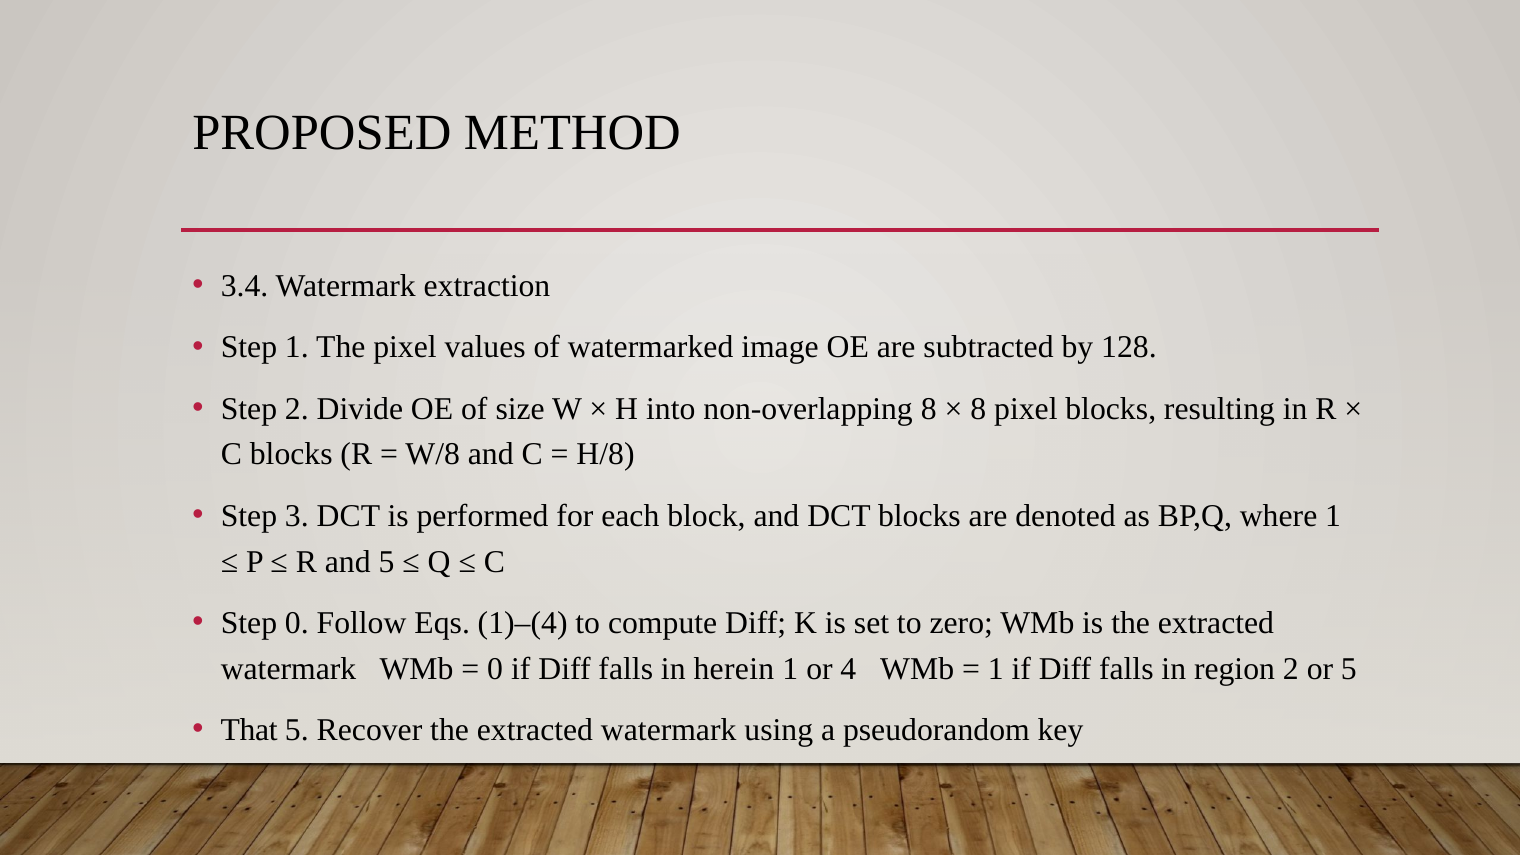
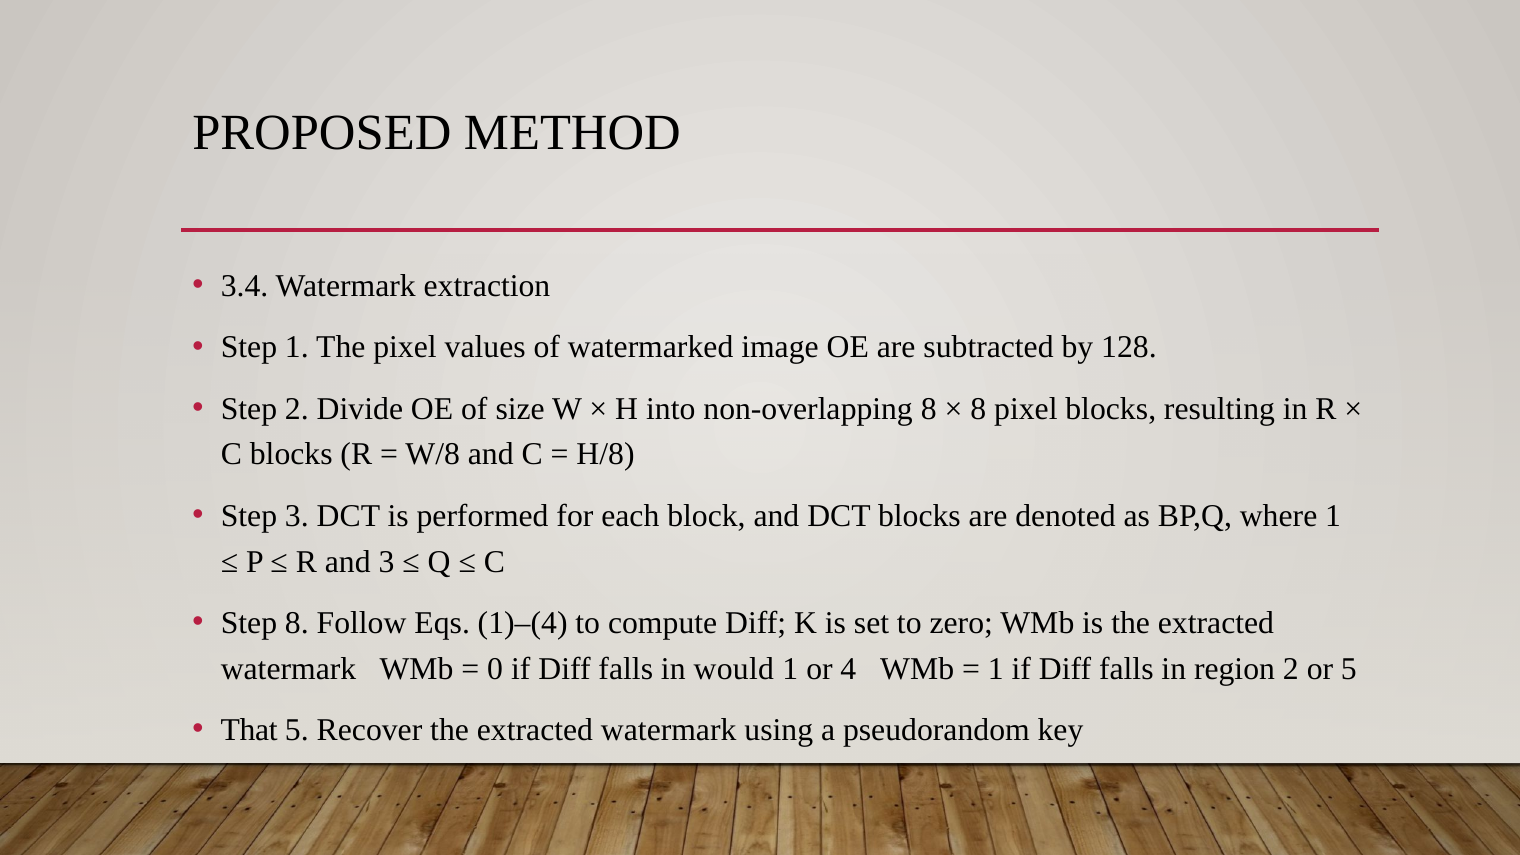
and 5: 5 -> 3
Step 0: 0 -> 8
herein: herein -> would
